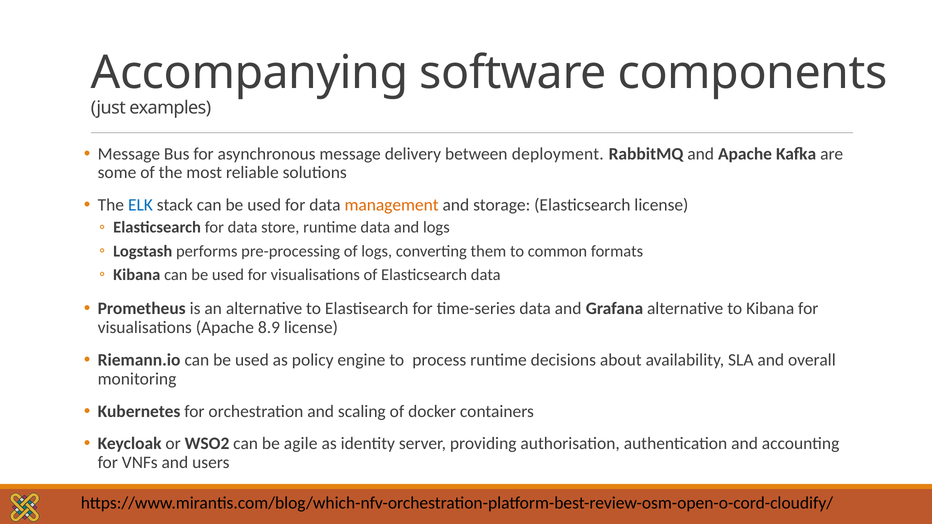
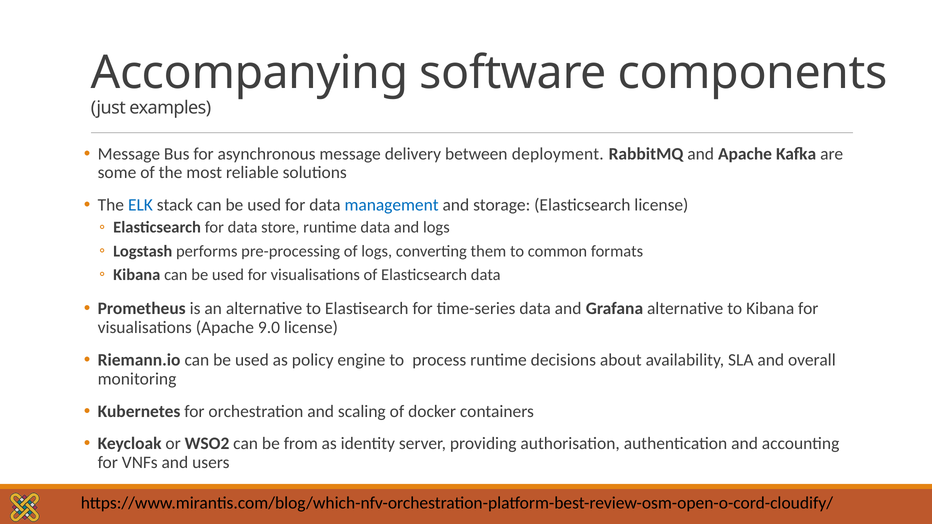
management colour: orange -> blue
8.9: 8.9 -> 9.0
agile: agile -> from
